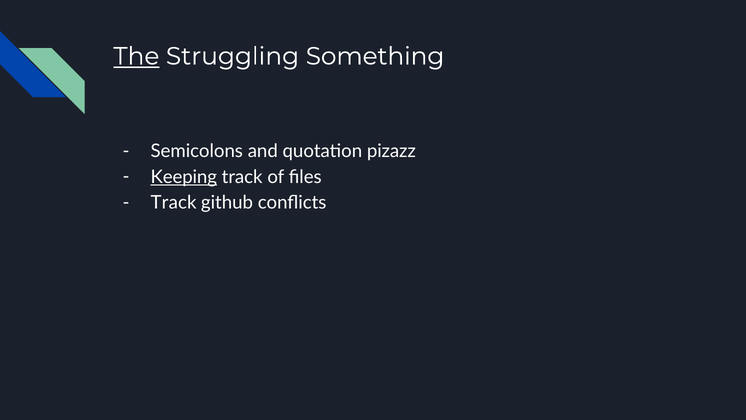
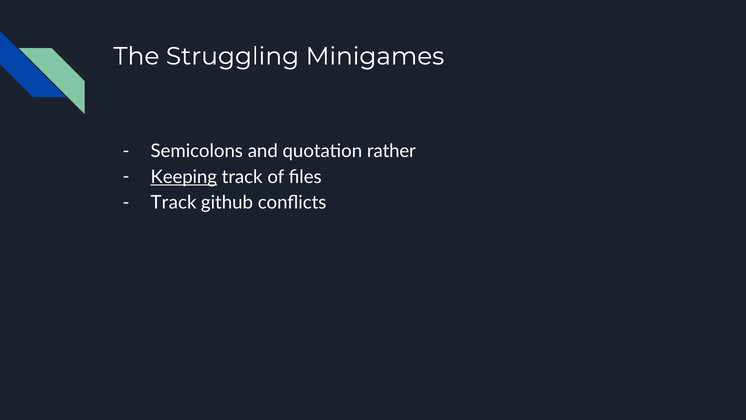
The underline: present -> none
Something: Something -> Minigames
pizazz: pizazz -> rather
